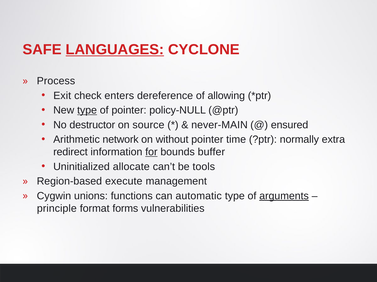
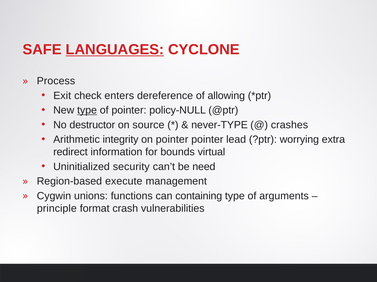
never-MAIN: never-MAIN -> never-TYPE
ensured: ensured -> crashes
network: network -> integrity
on without: without -> pointer
time: time -> lead
normally: normally -> worrying
for underline: present -> none
buffer: buffer -> virtual
allocate: allocate -> security
tools: tools -> need
automatic: automatic -> containing
arguments underline: present -> none
forms: forms -> crash
